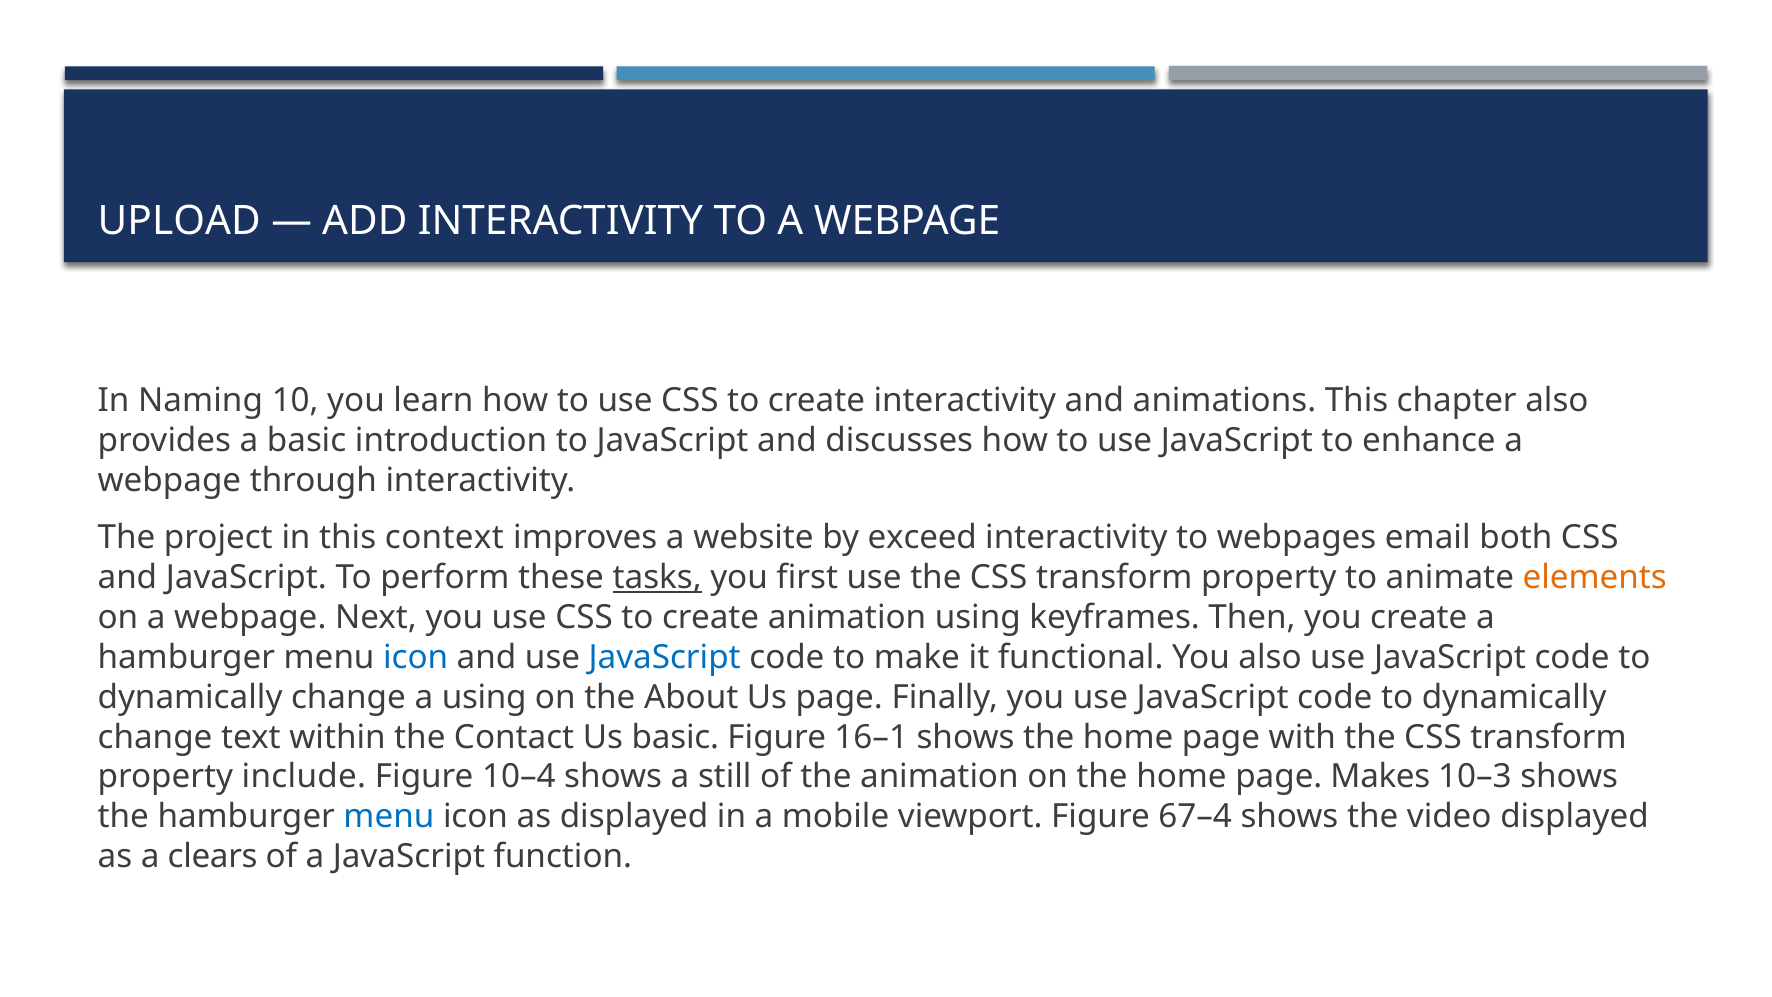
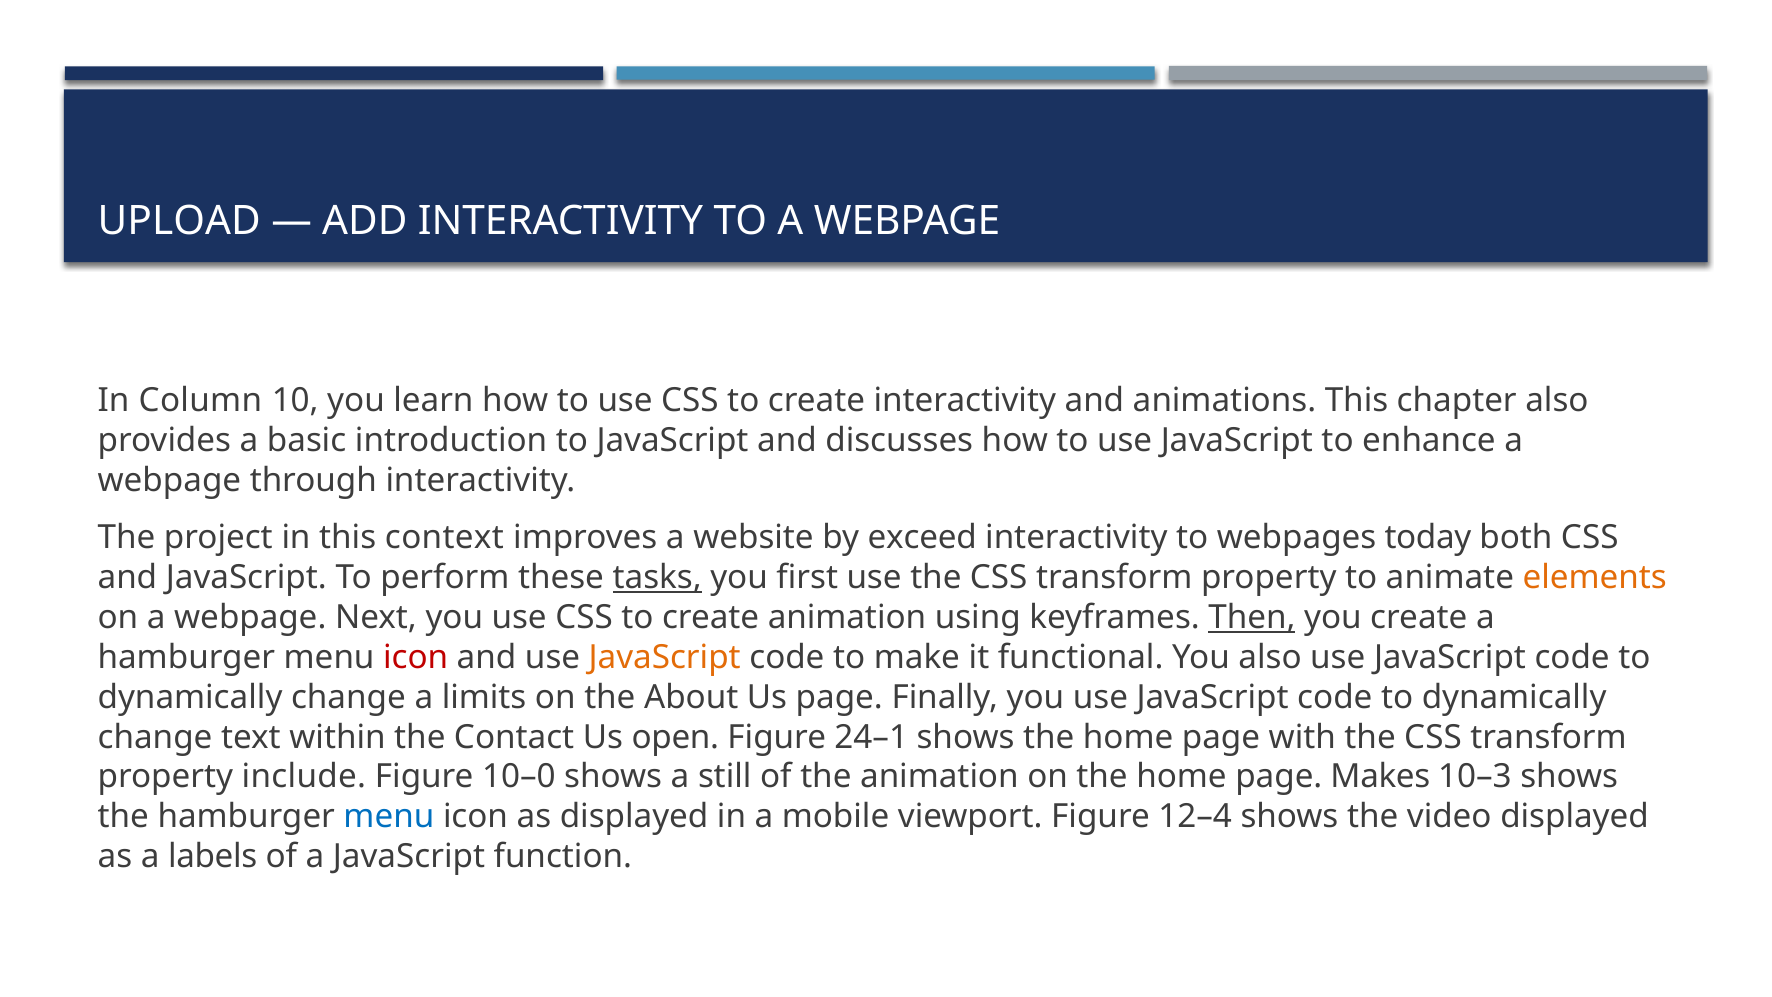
Naming: Naming -> Column
email: email -> today
Then underline: none -> present
icon at (416, 657) colour: blue -> red
JavaScript at (665, 657) colour: blue -> orange
a using: using -> limits
Us basic: basic -> open
16–1: 16–1 -> 24–1
10–4: 10–4 -> 10–0
67–4: 67–4 -> 12–4
clears: clears -> labels
